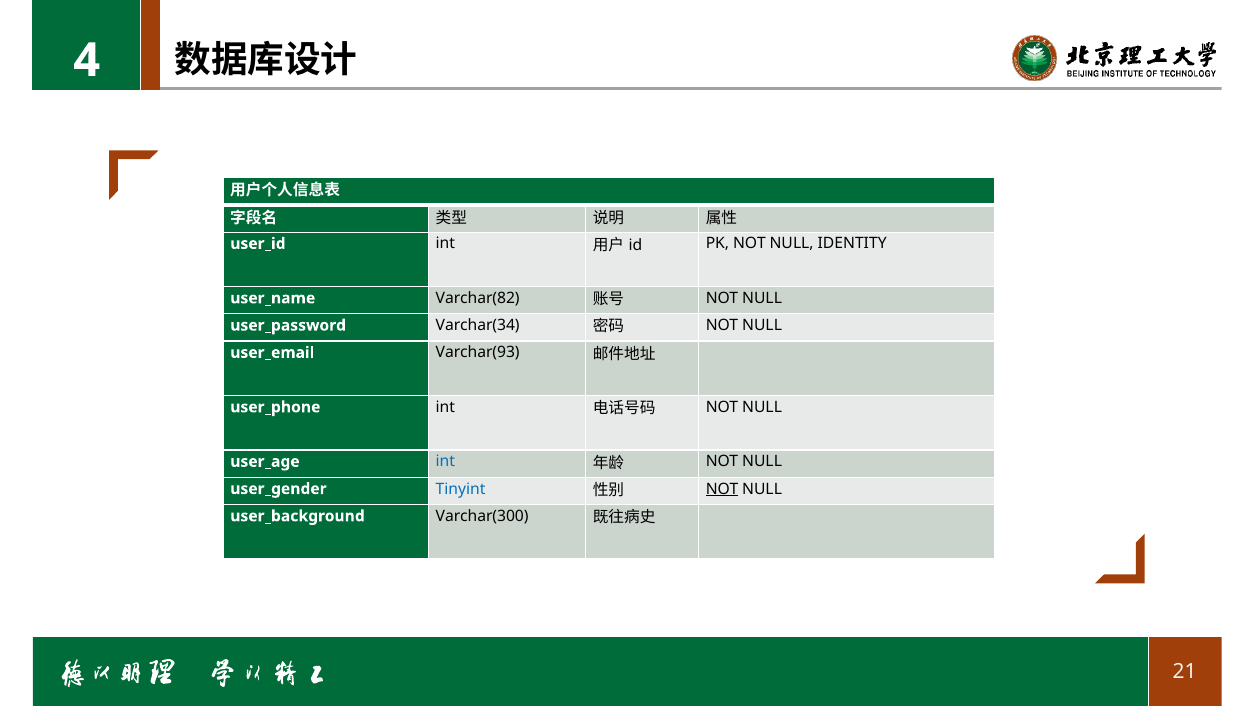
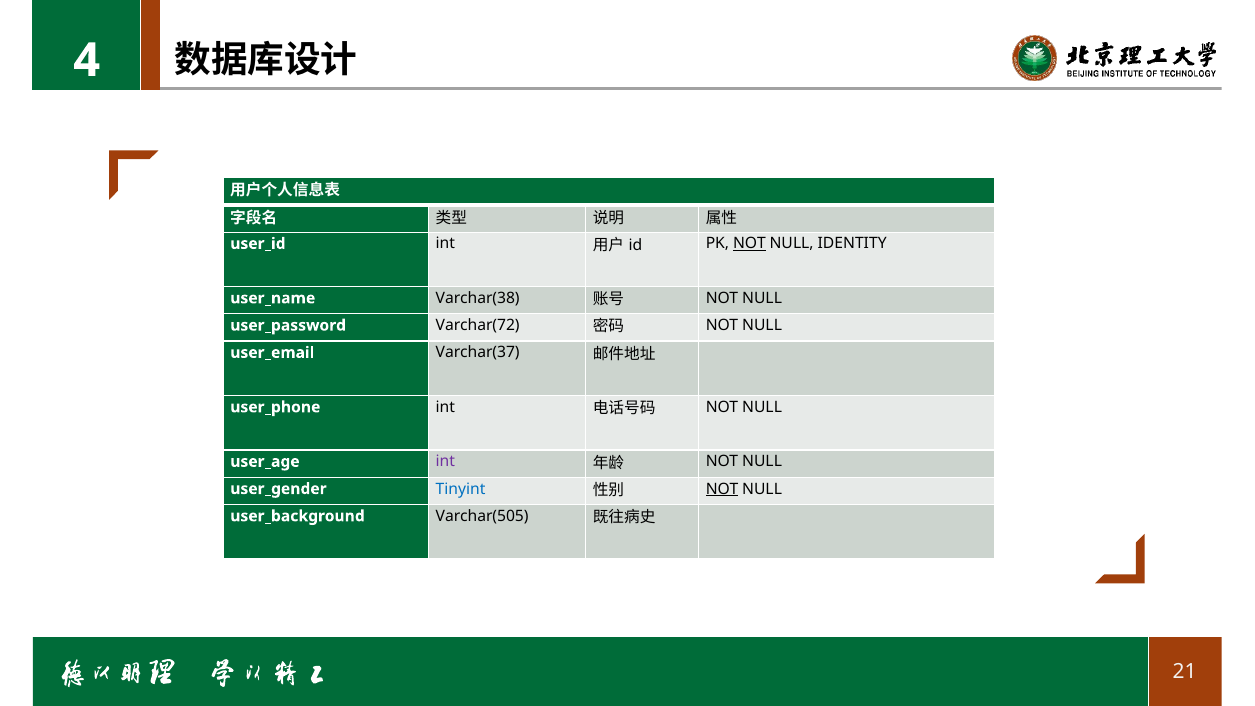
NOT at (749, 244) underline: none -> present
Varchar(82: Varchar(82 -> Varchar(38
Varchar(34: Varchar(34 -> Varchar(72
Varchar(93: Varchar(93 -> Varchar(37
int at (445, 462) colour: blue -> purple
Varchar(300: Varchar(300 -> Varchar(505
